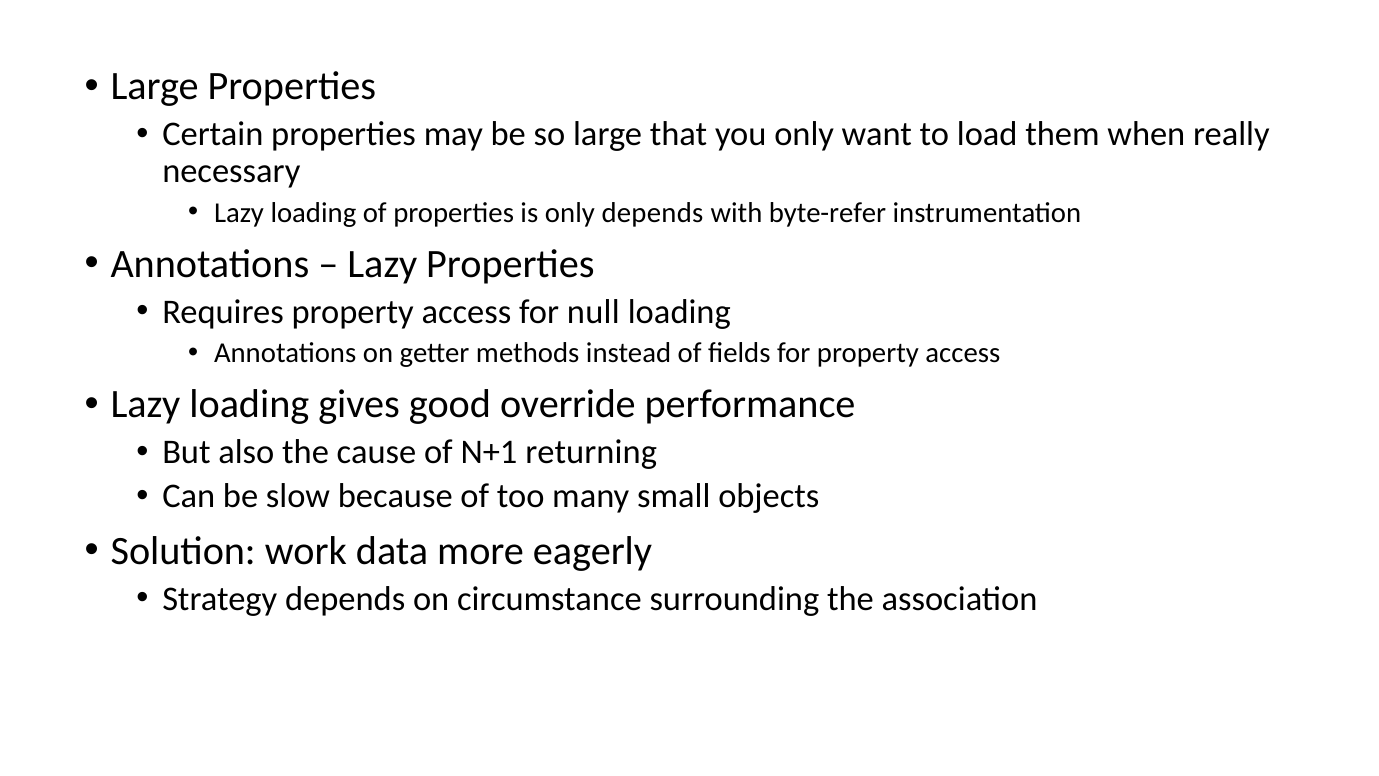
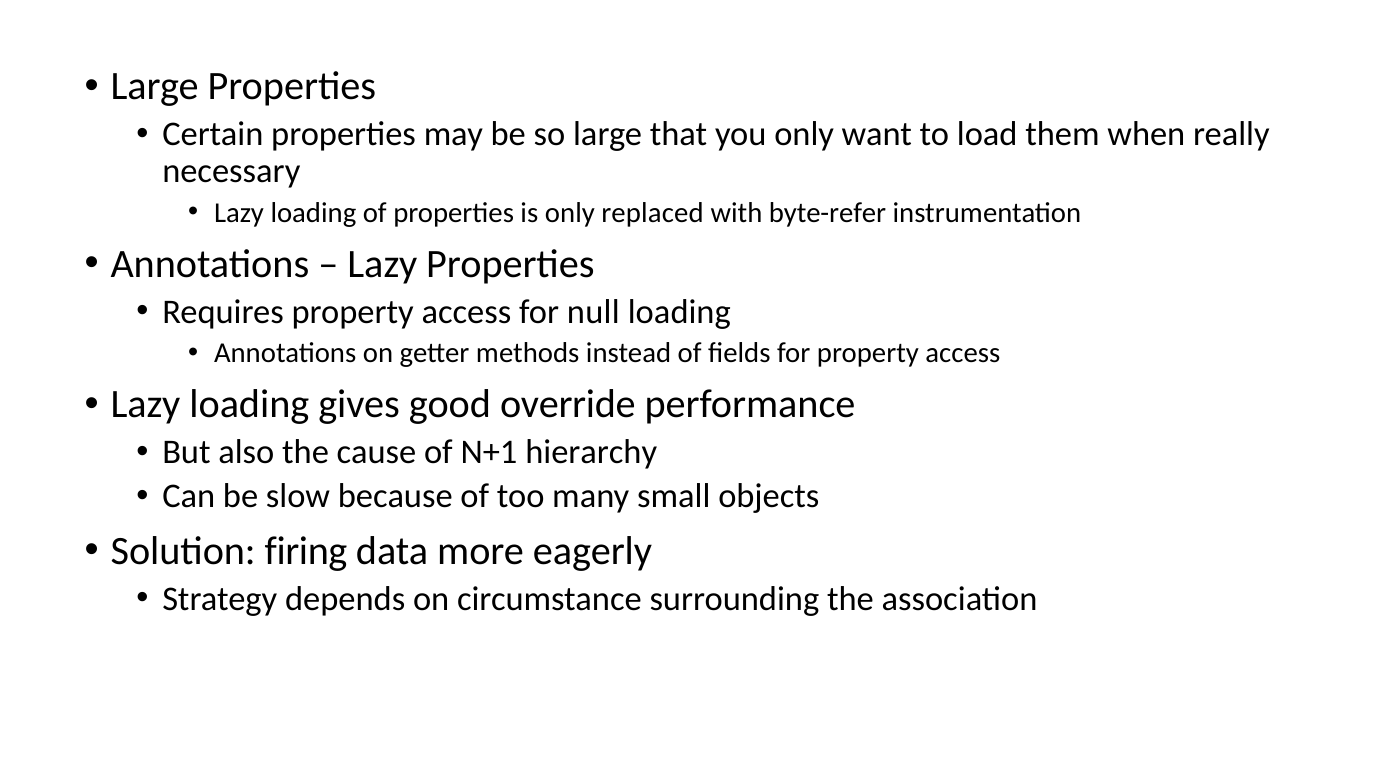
only depends: depends -> replaced
returning: returning -> hierarchy
work: work -> firing
